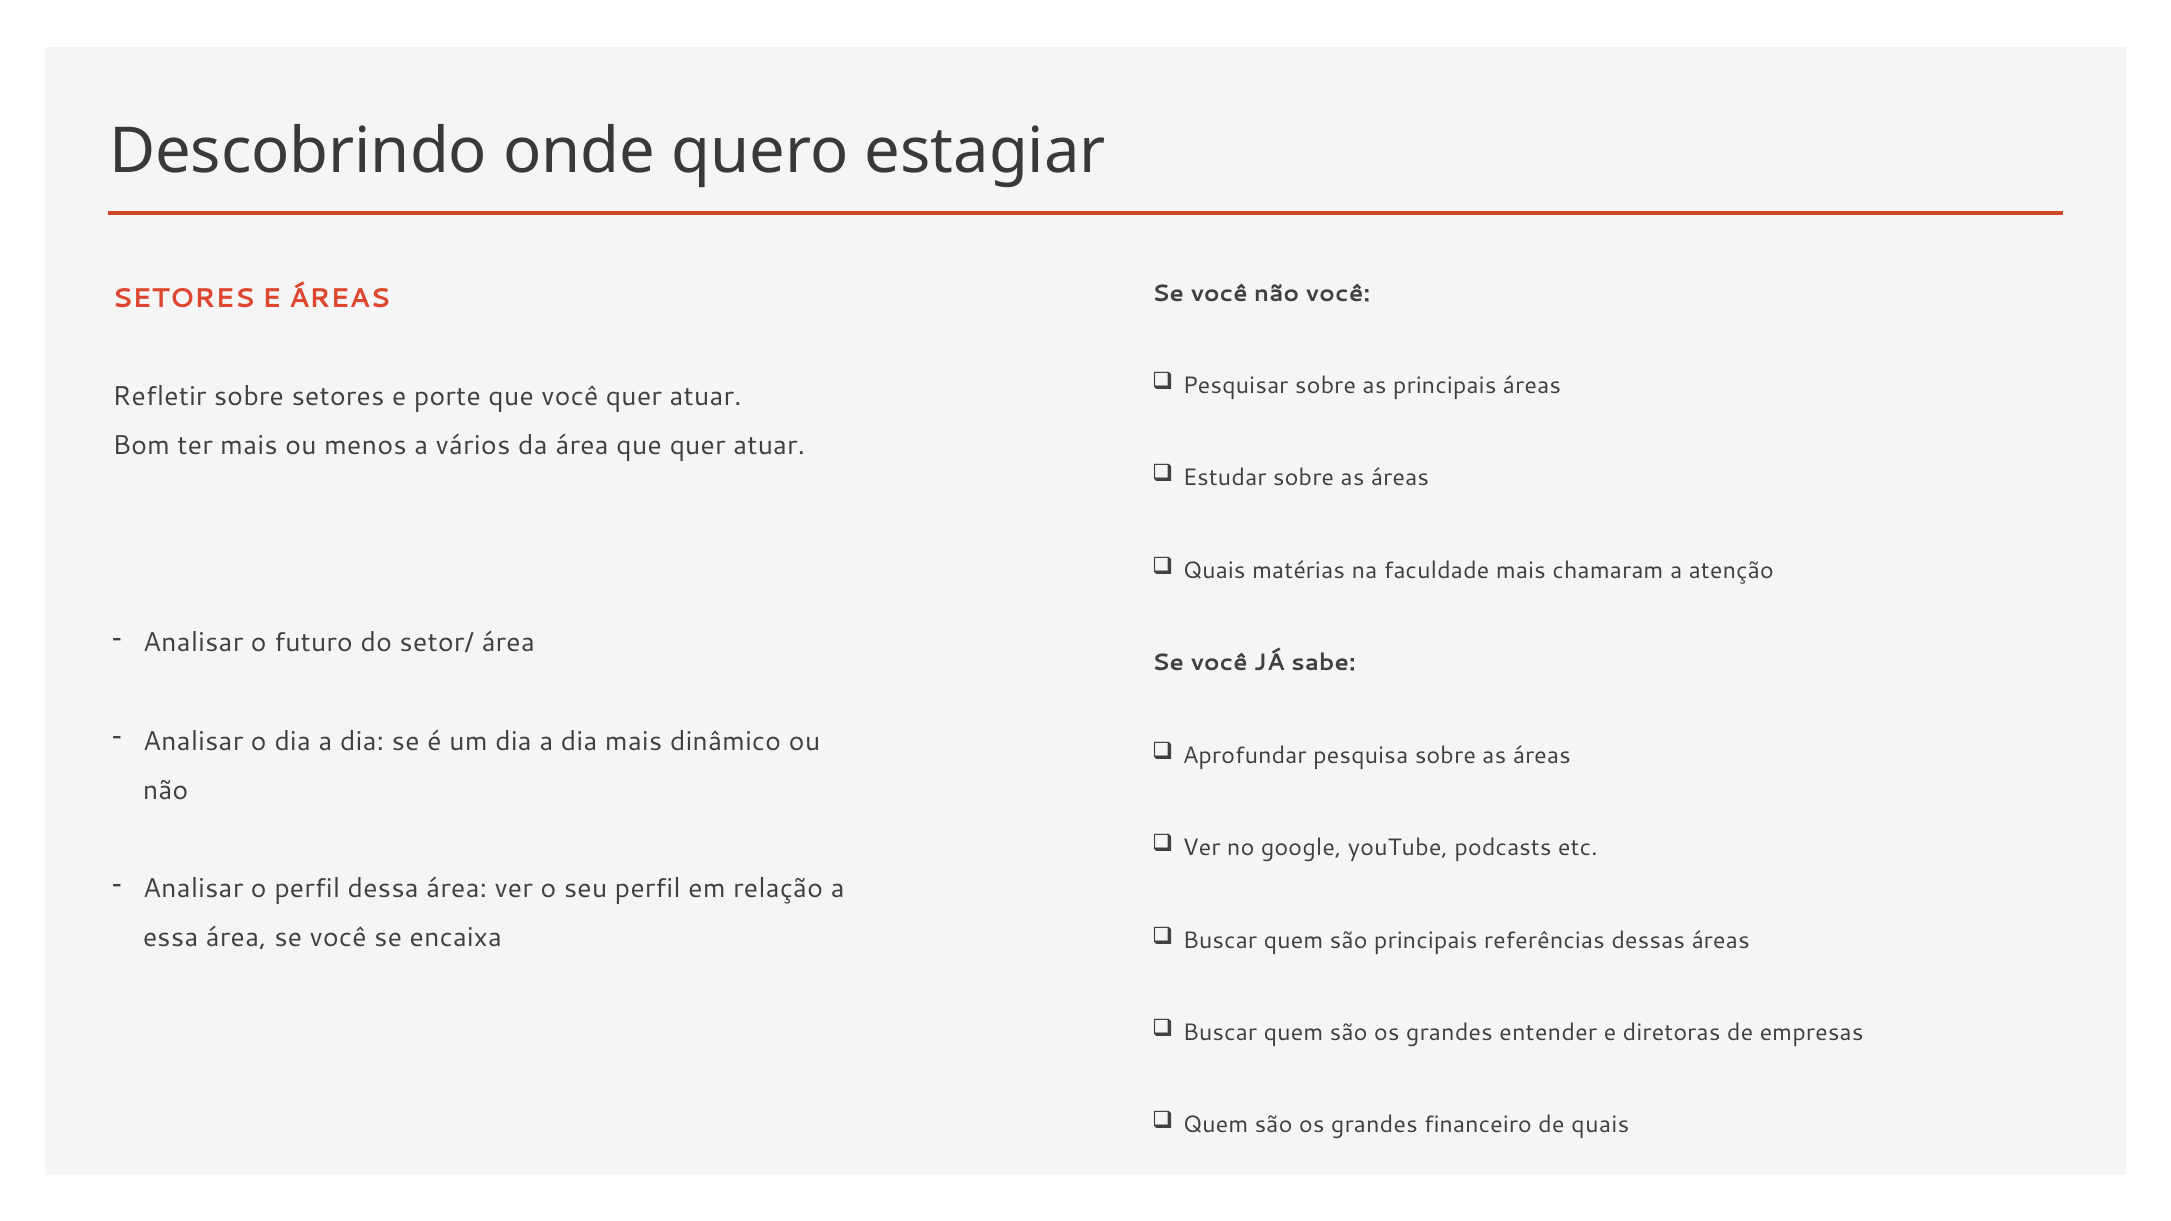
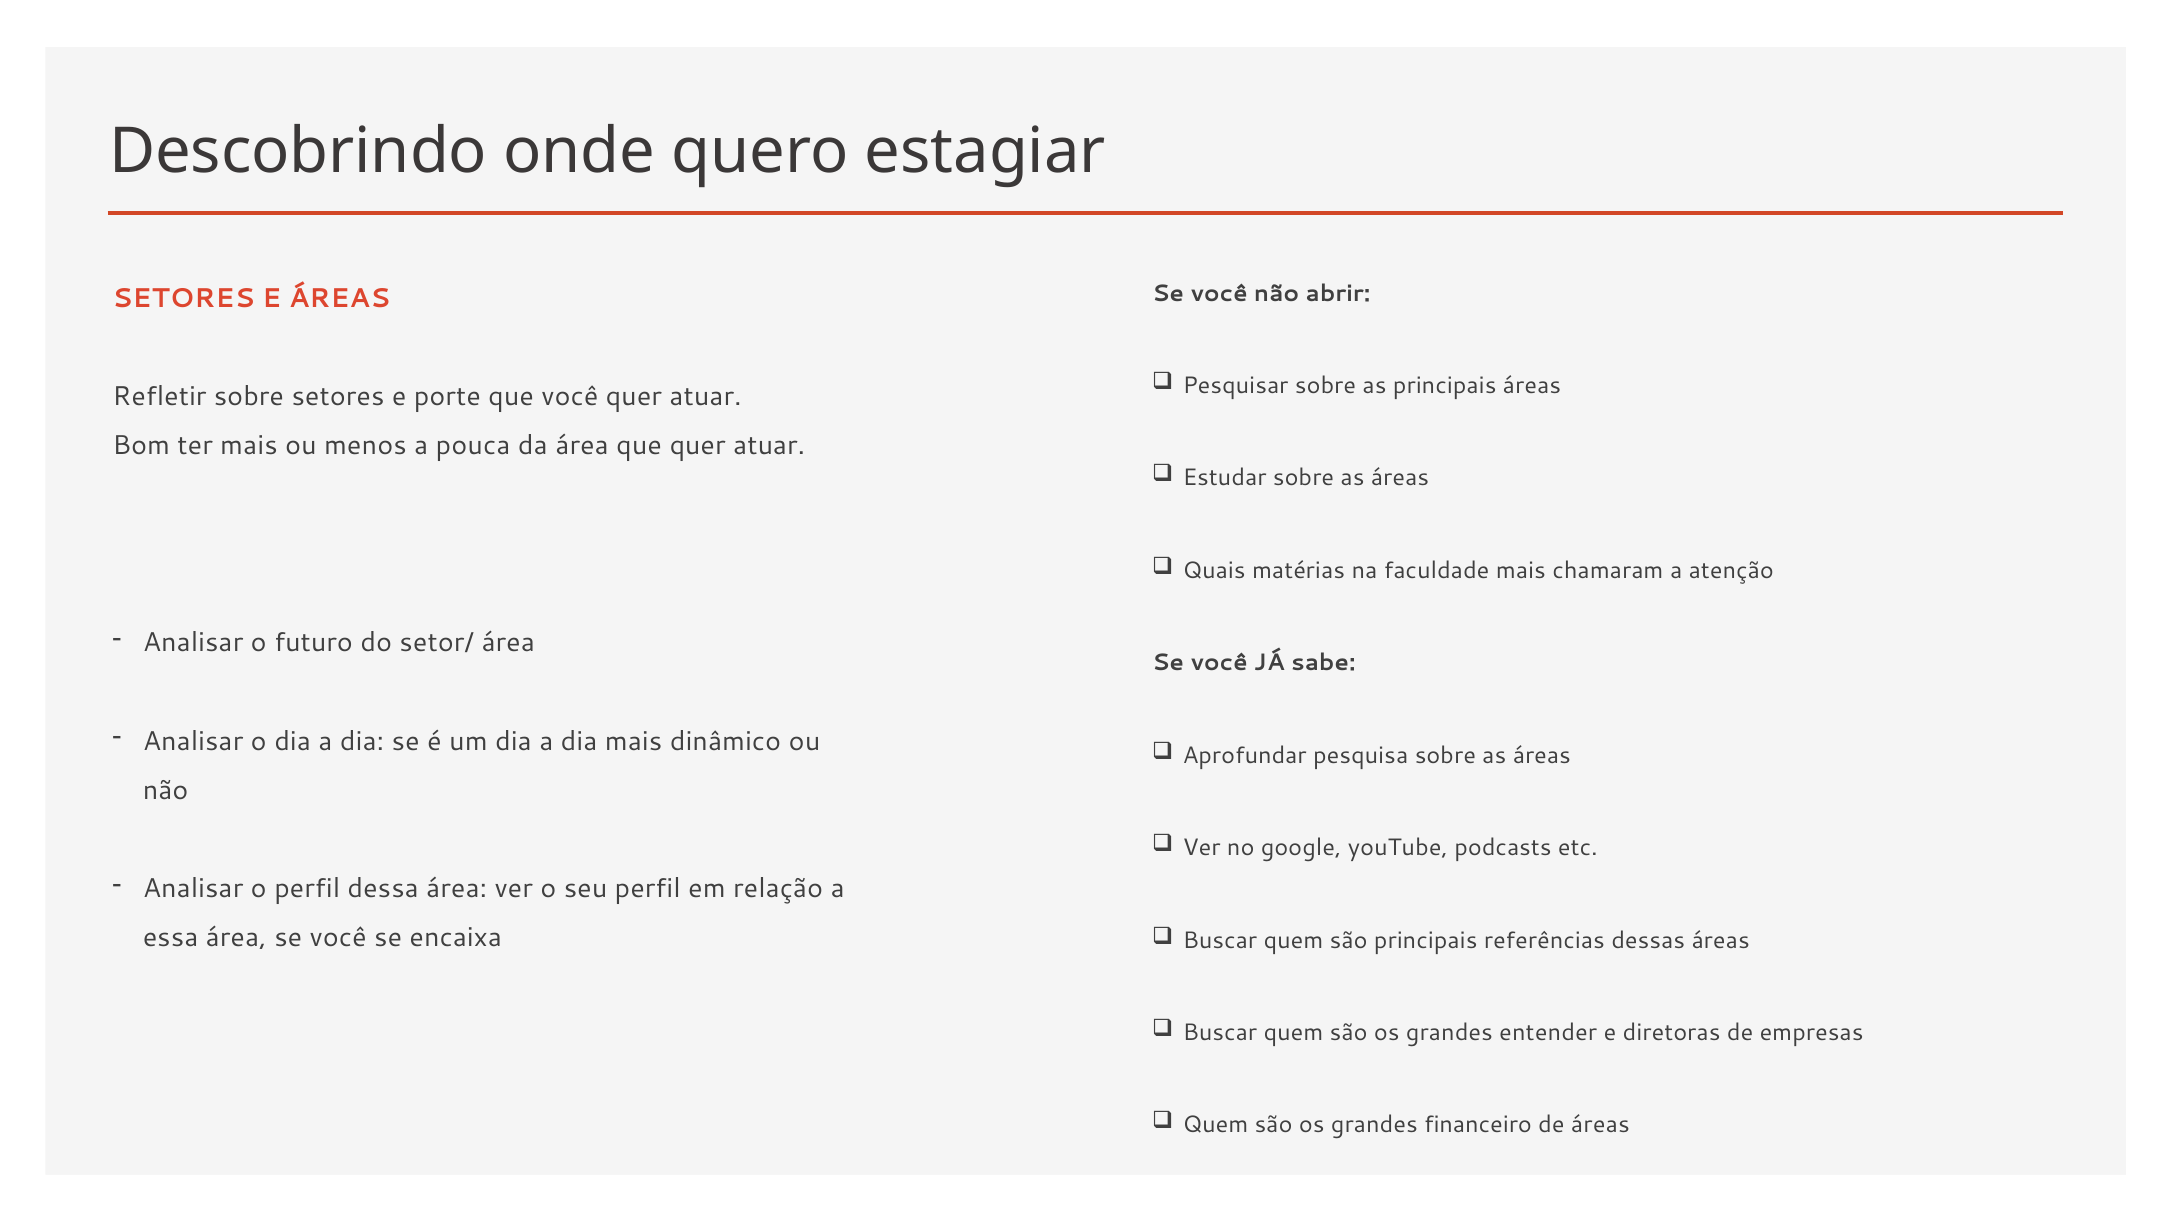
não você: você -> abrir
vários: vários -> pouca
de quais: quais -> áreas
